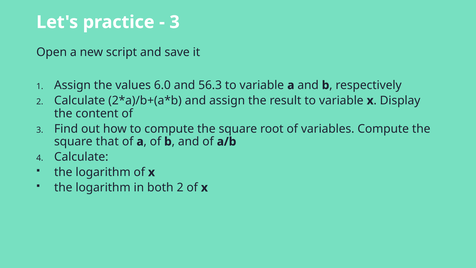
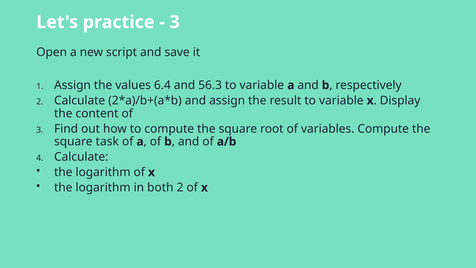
6.0: 6.0 -> 6.4
that: that -> task
